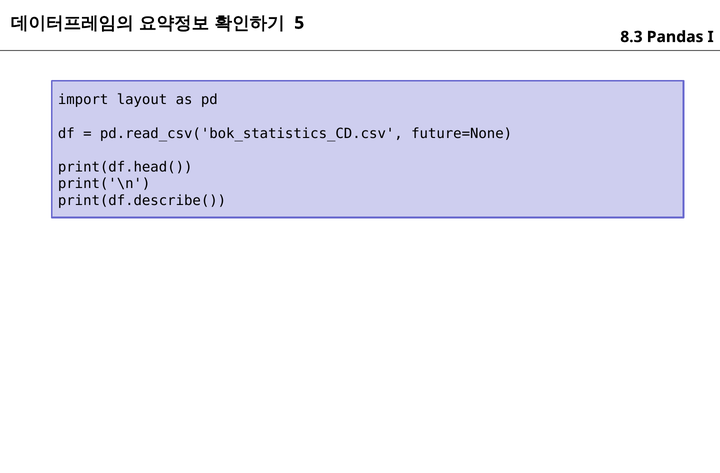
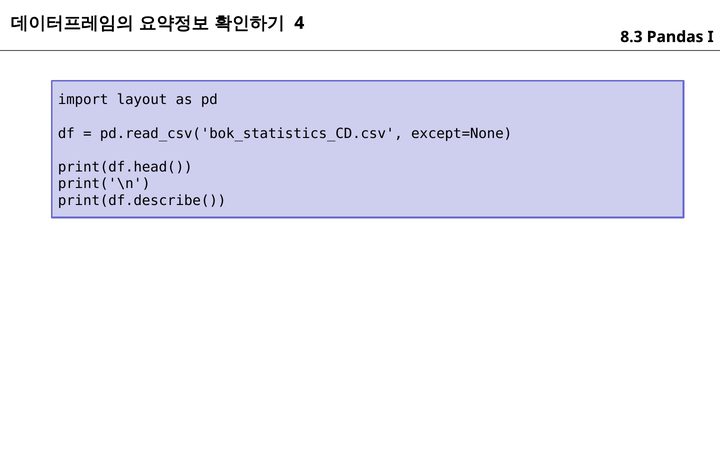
5: 5 -> 4
future=None: future=None -> except=None
